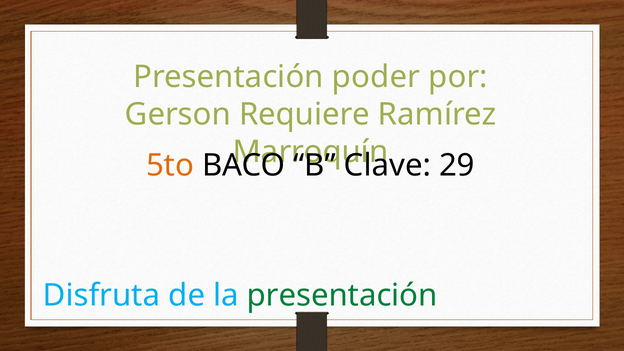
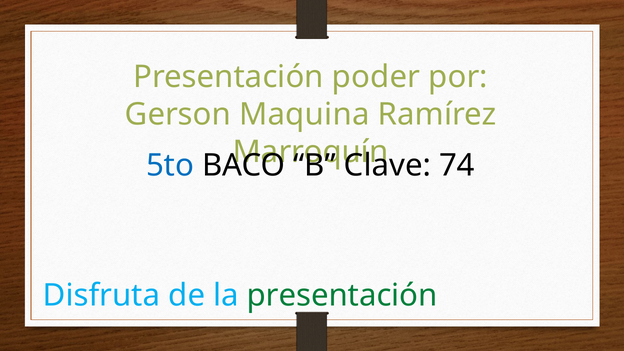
Requiere: Requiere -> Maquina
5to colour: orange -> blue
29: 29 -> 74
